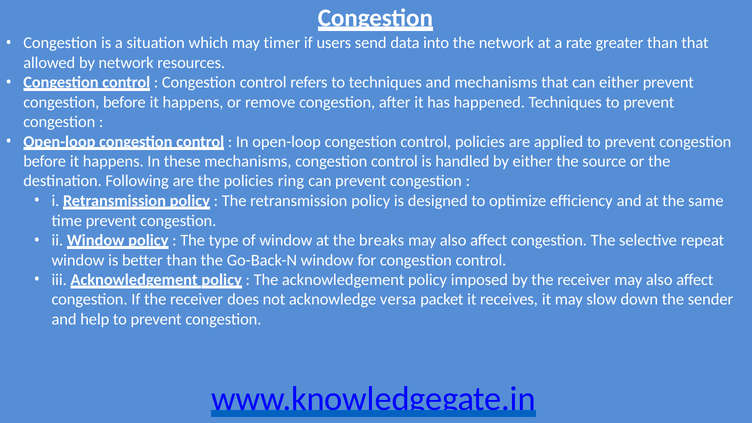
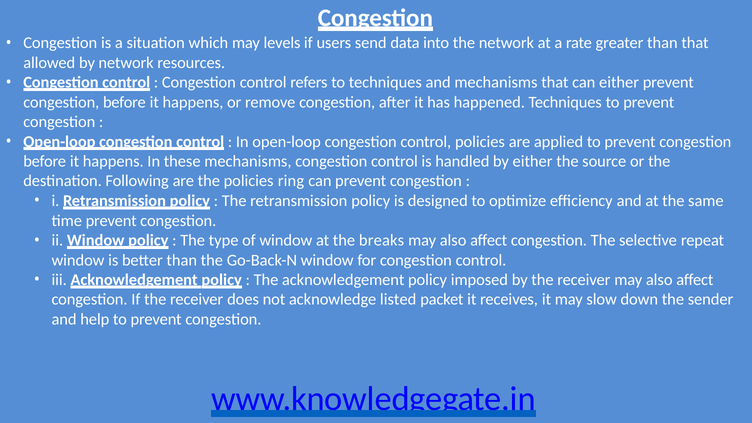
timer: timer -> levels
versa: versa -> listed
